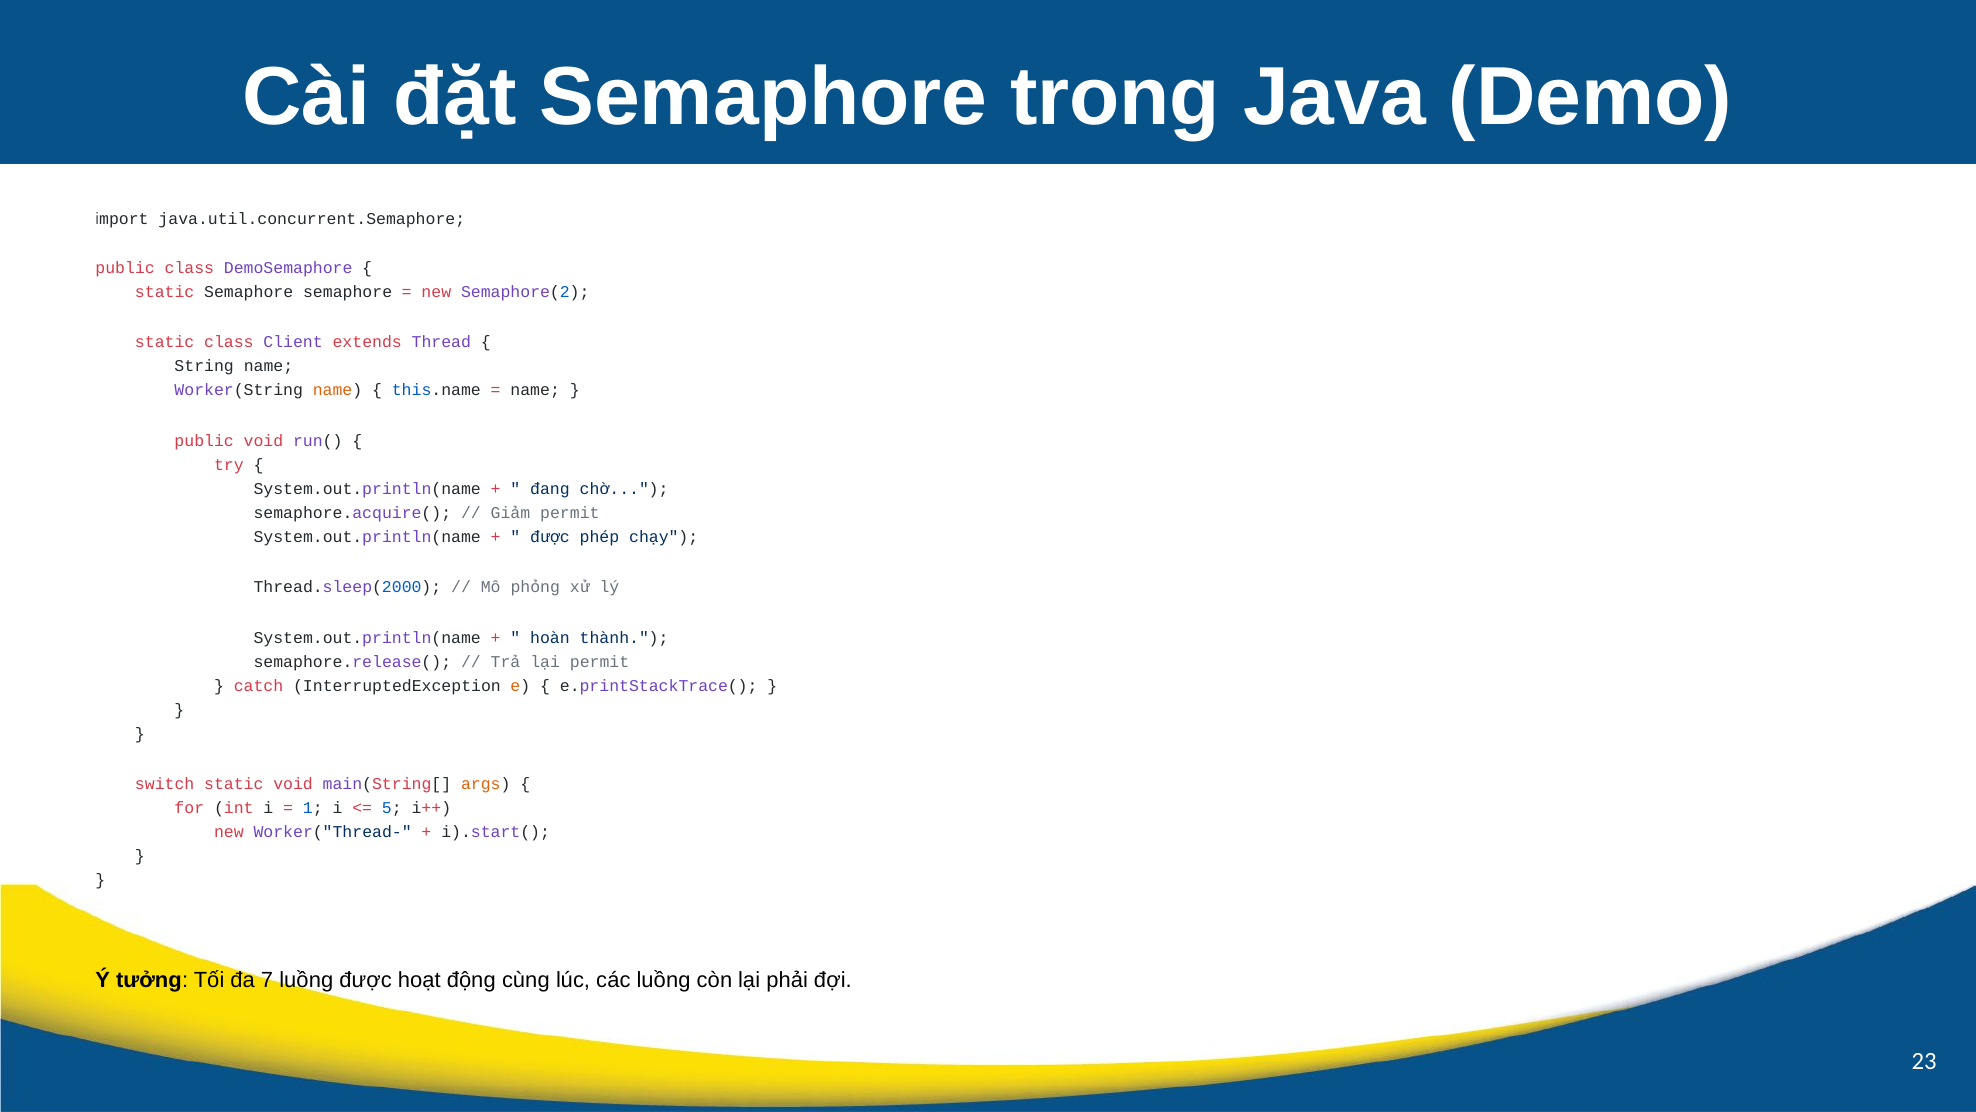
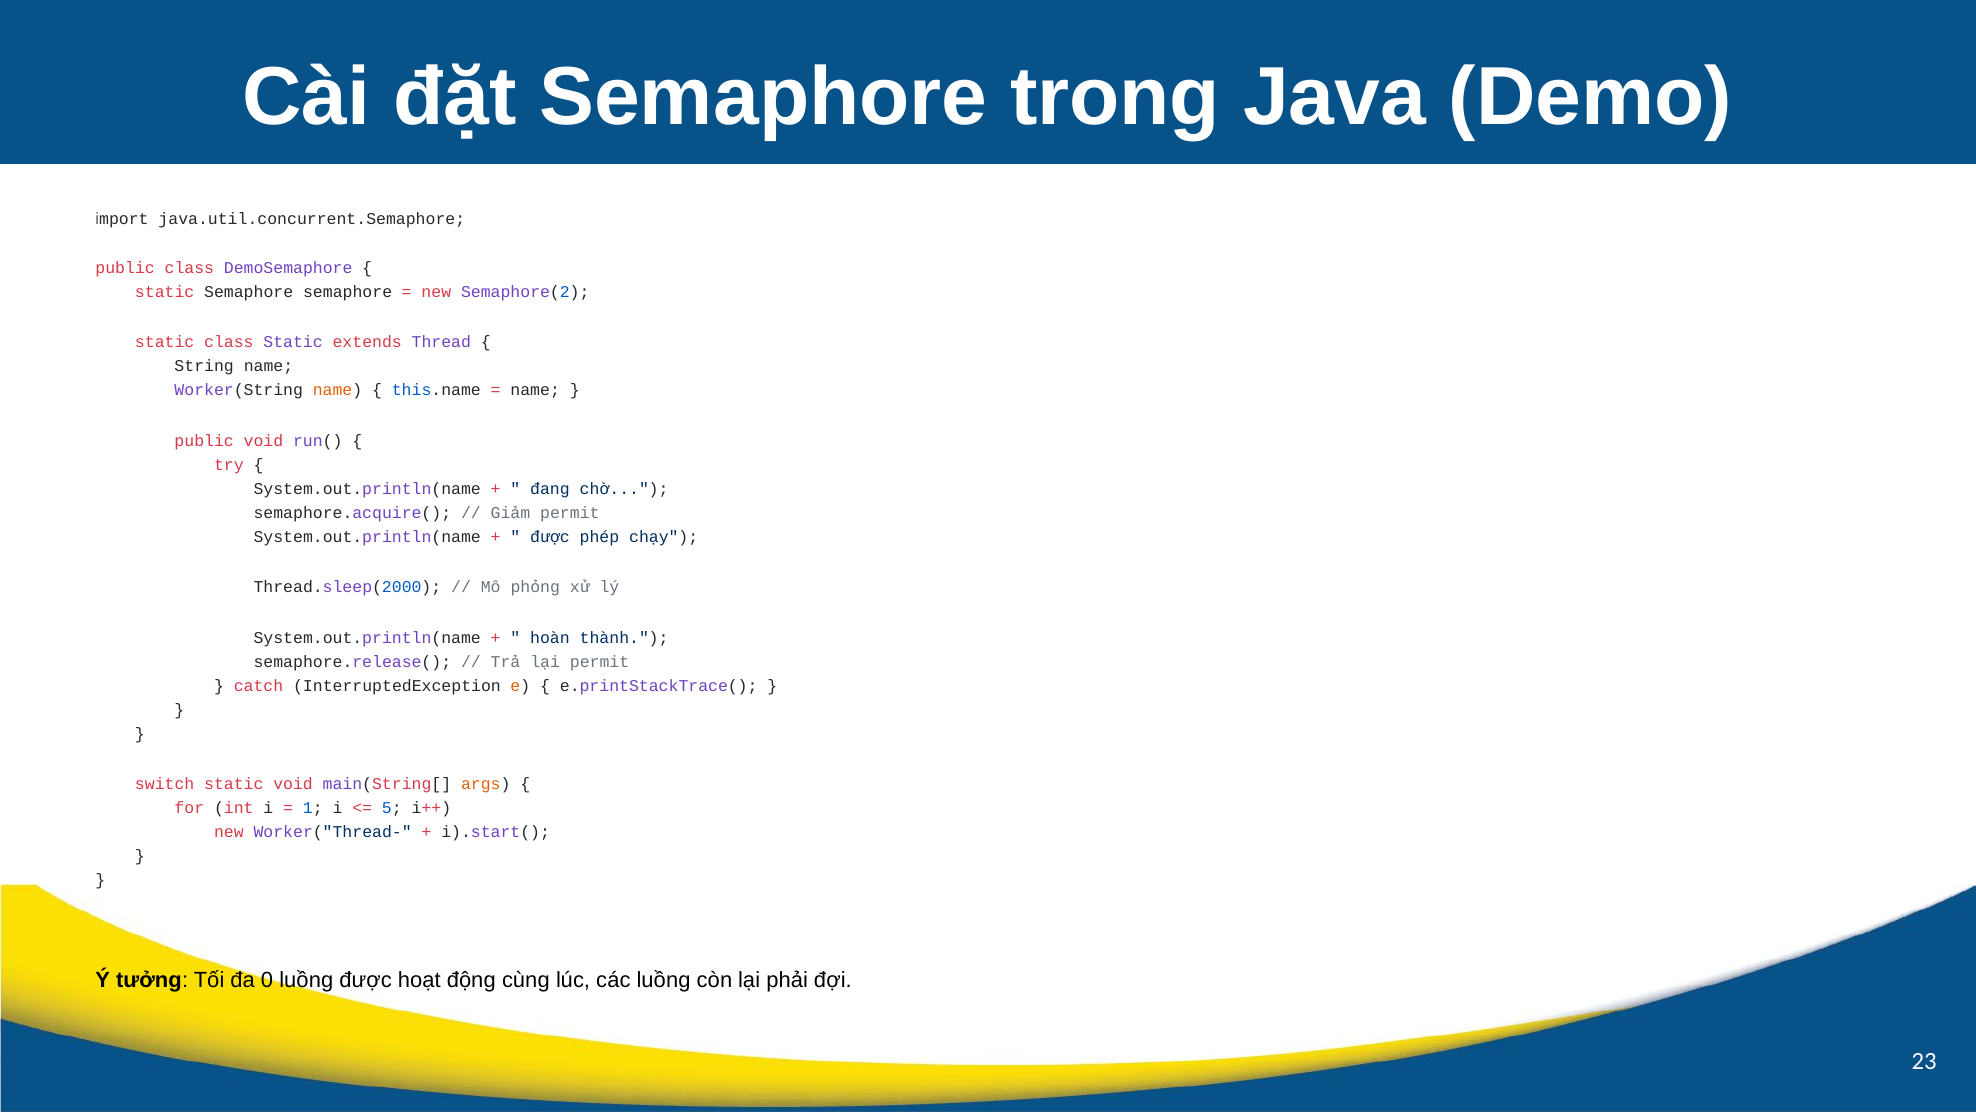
class Client: Client -> Static
7: 7 -> 0
